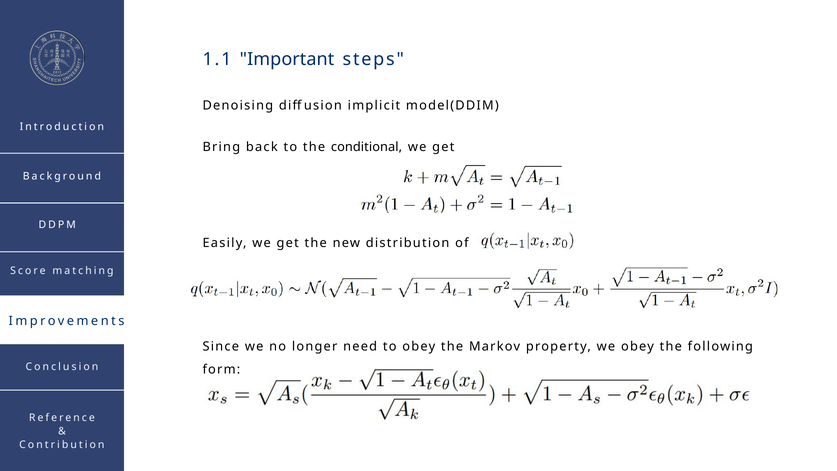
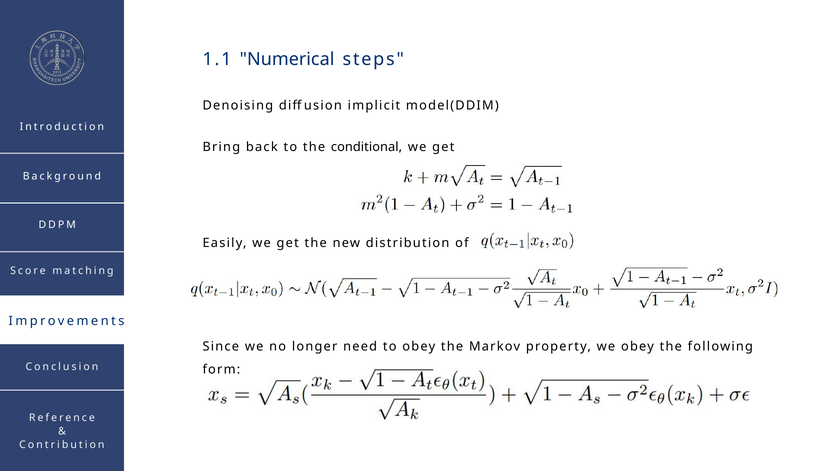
Important: Important -> Numerical
